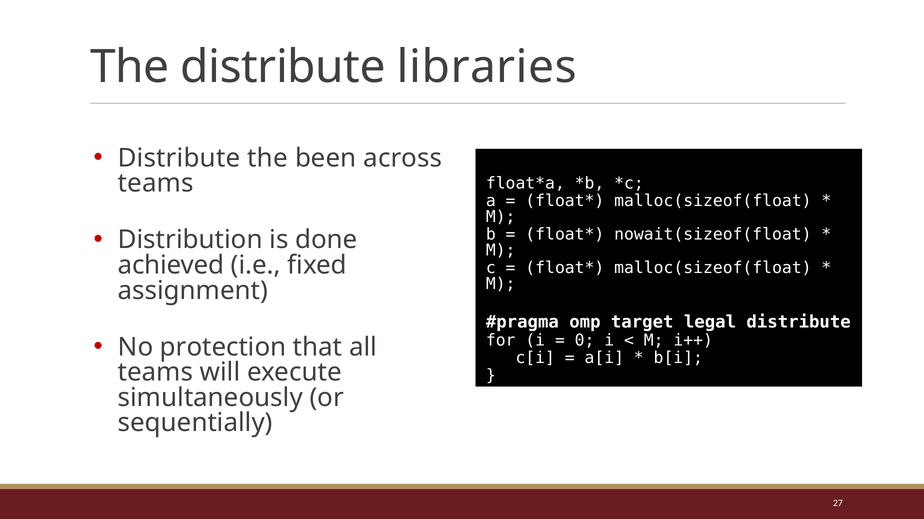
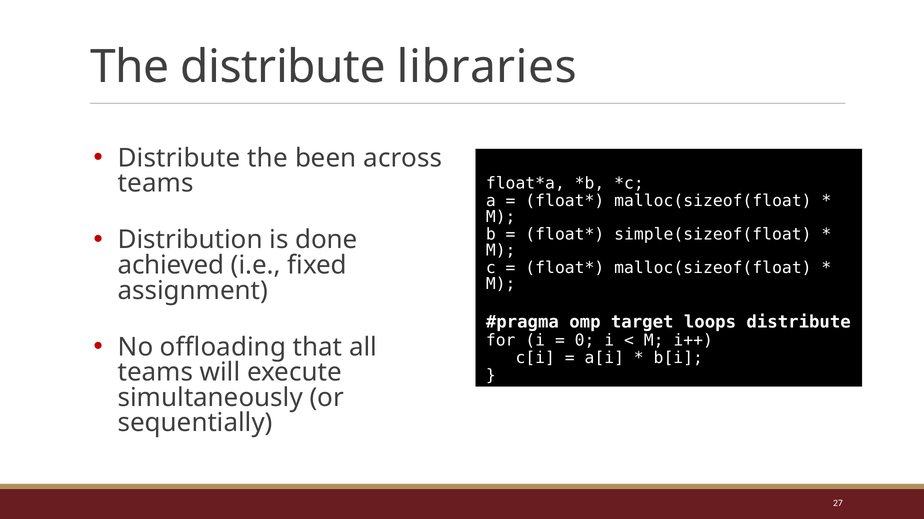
nowait(sizeof(float: nowait(sizeof(float -> simple(sizeof(float
legal: legal -> loops
protection: protection -> offloading
